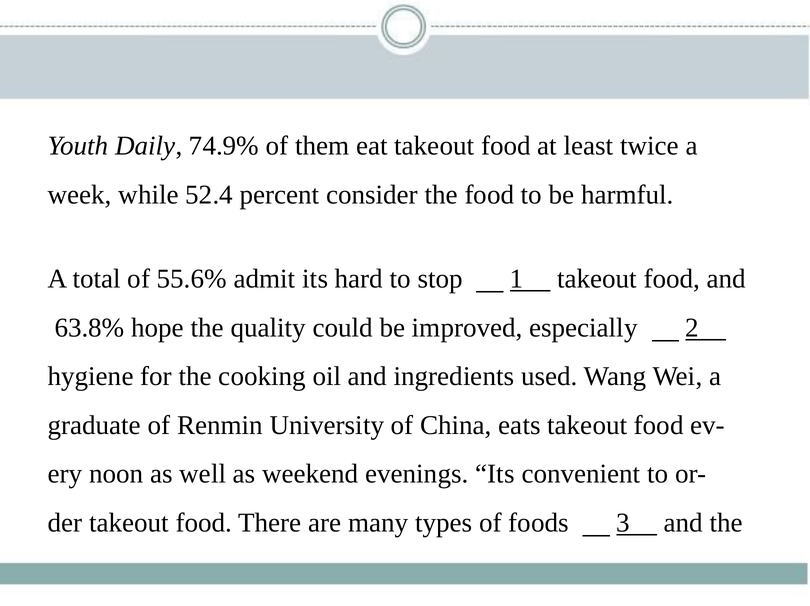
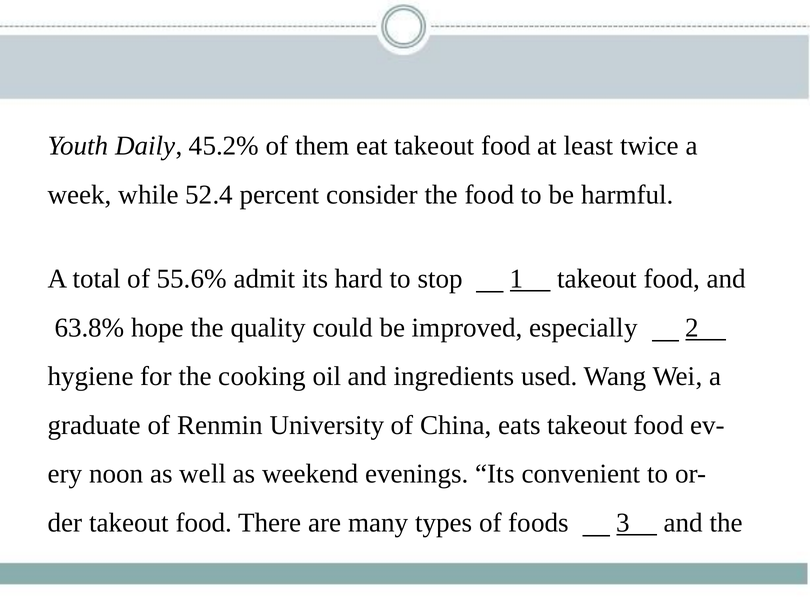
74.9%: 74.9% -> 45.2%
